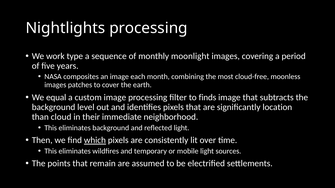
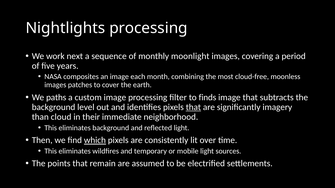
type: type -> next
equal: equal -> paths
that at (193, 107) underline: none -> present
location: location -> imagery
